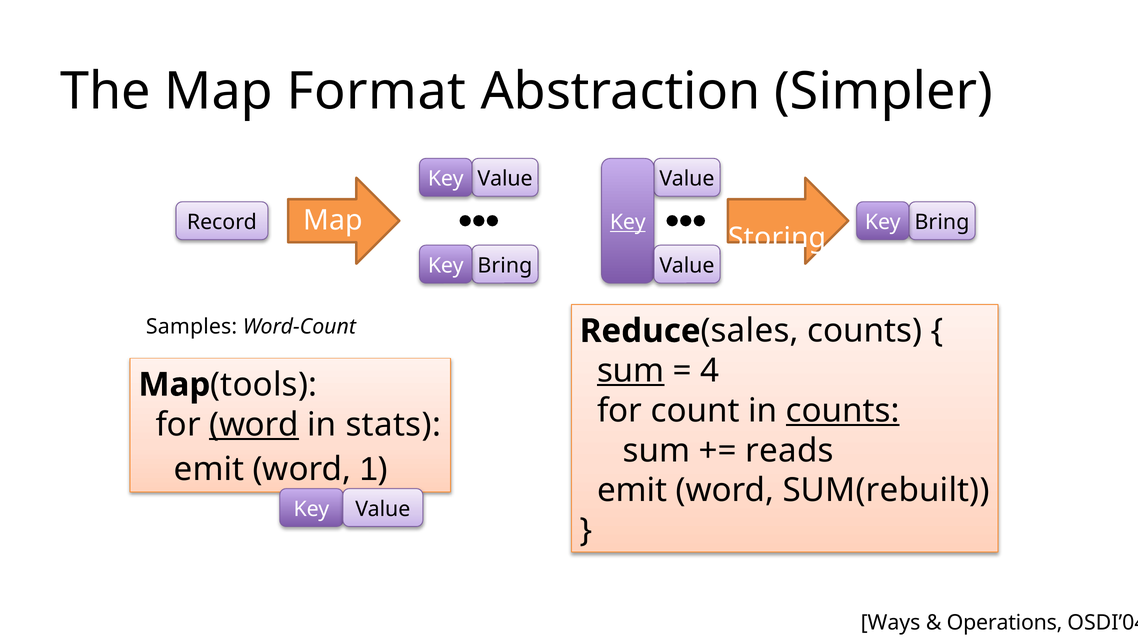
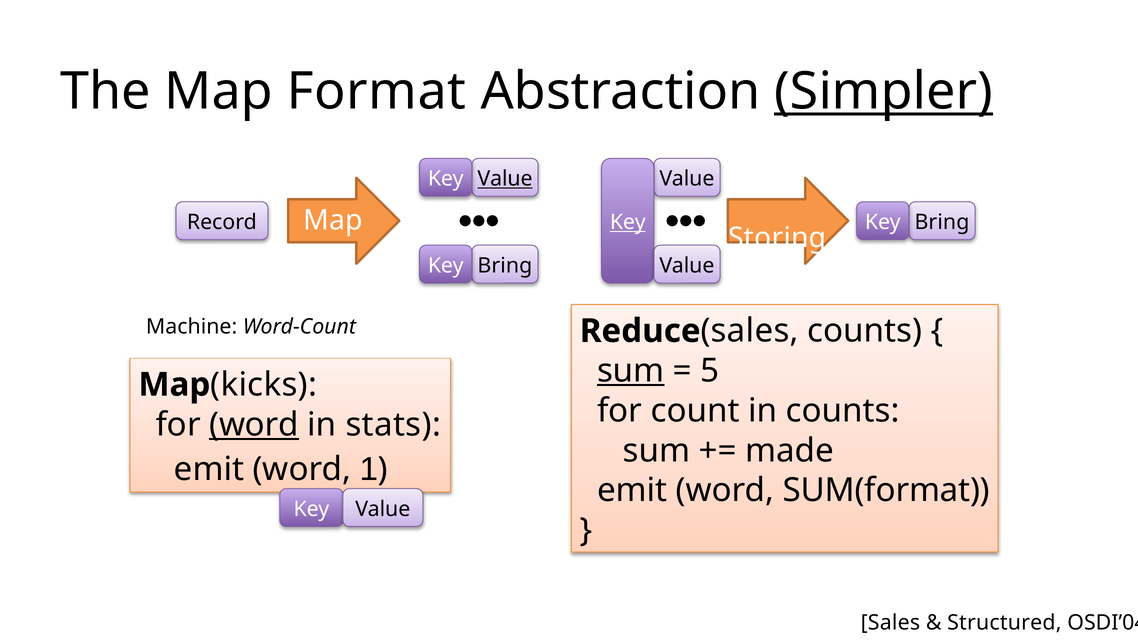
Simpler underline: none -> present
Value at (505, 179) underline: none -> present
Samples: Samples -> Machine
4: 4 -> 5
tools: tools -> kicks
counts at (843, 411) underline: present -> none
reads: reads -> made
SUM(rebuilt: SUM(rebuilt -> SUM(format
Ways at (891, 623): Ways -> Sales
Operations: Operations -> Structured
